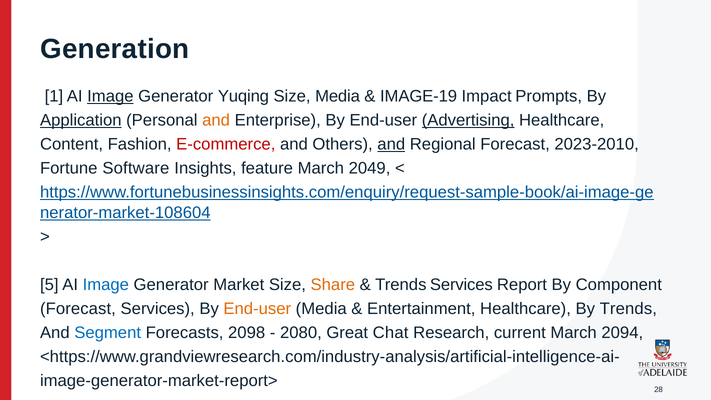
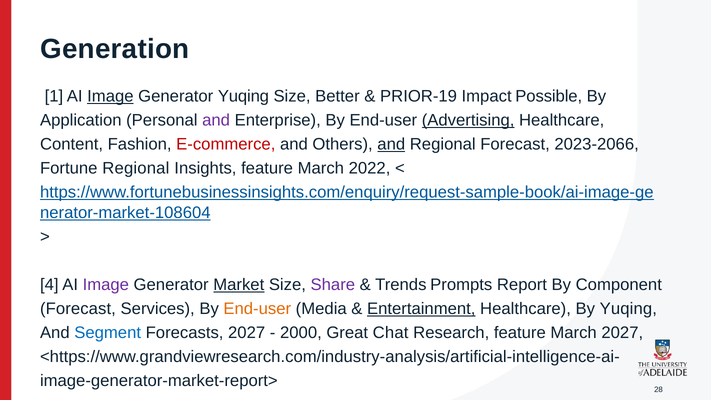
Size Media: Media -> Better
IMAGE-19: IMAGE-19 -> PRIOR-19
Prompts: Prompts -> Possible
Application underline: present -> none
and at (216, 120) colour: orange -> purple
2023-2010: 2023-2010 -> 2023-2066
Fortune Software: Software -> Regional
2049: 2049 -> 2022
5: 5 -> 4
Image at (106, 285) colour: blue -> purple
Market underline: none -> present
Share colour: orange -> purple
Trends Services: Services -> Prompts
Entertainment underline: none -> present
By Trends: Trends -> Yuqing
Forecasts 2098: 2098 -> 2027
2080: 2080 -> 2000
Research current: current -> feature
March 2094: 2094 -> 2027
